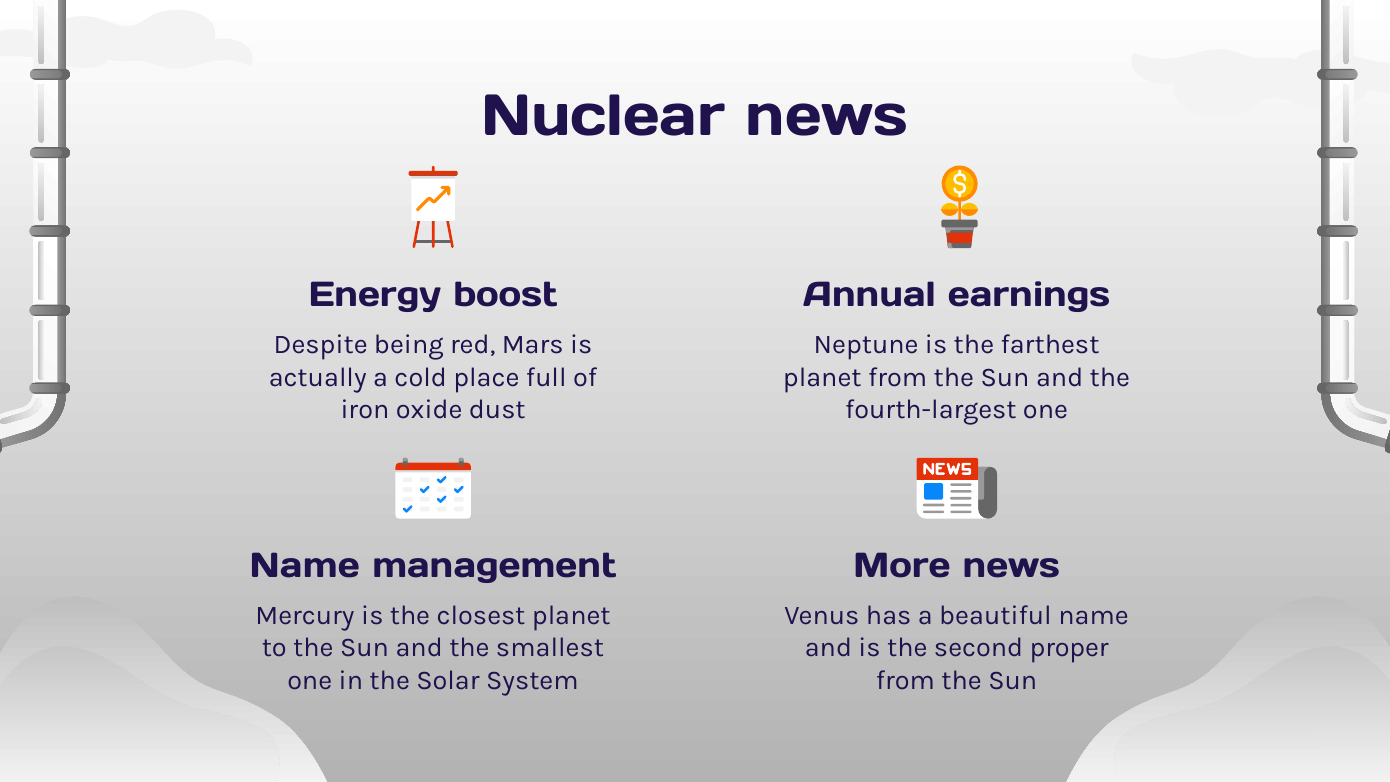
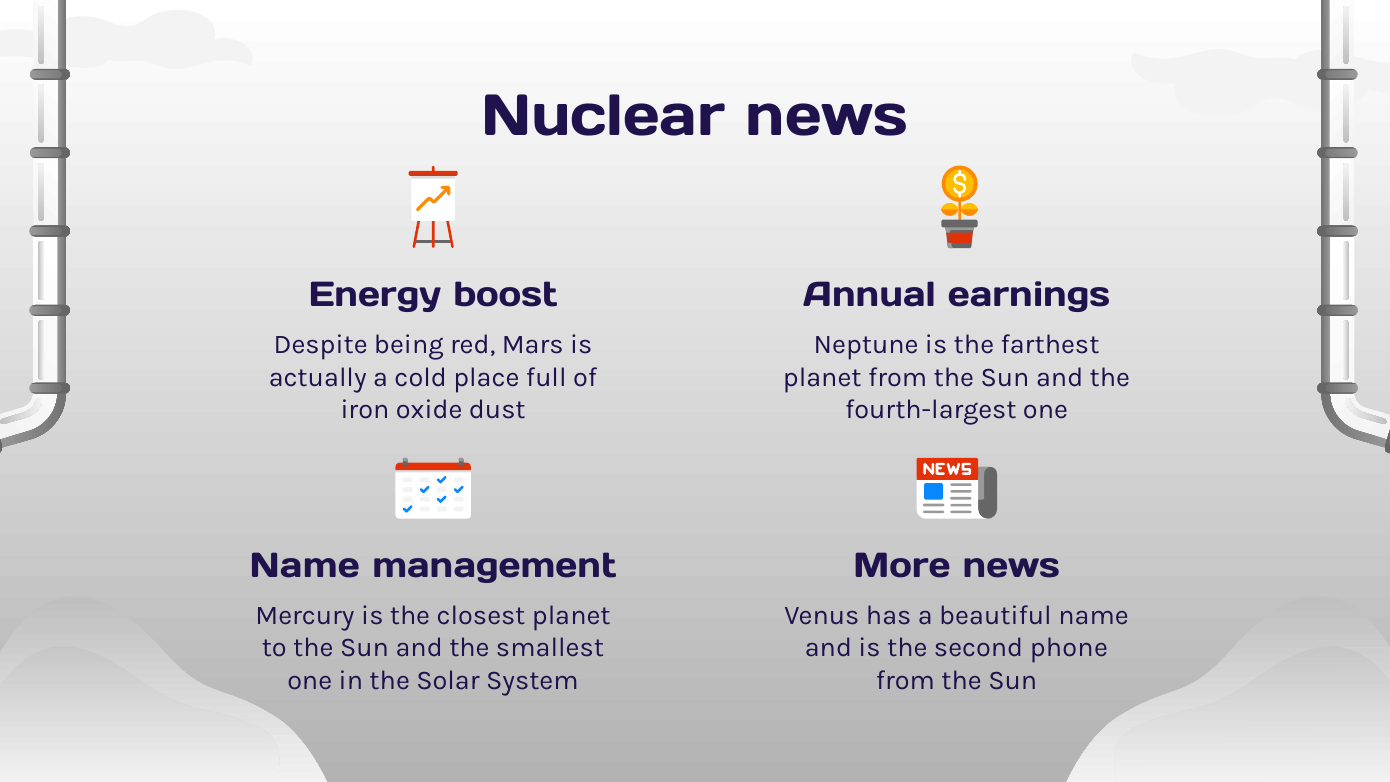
proper: proper -> phone
